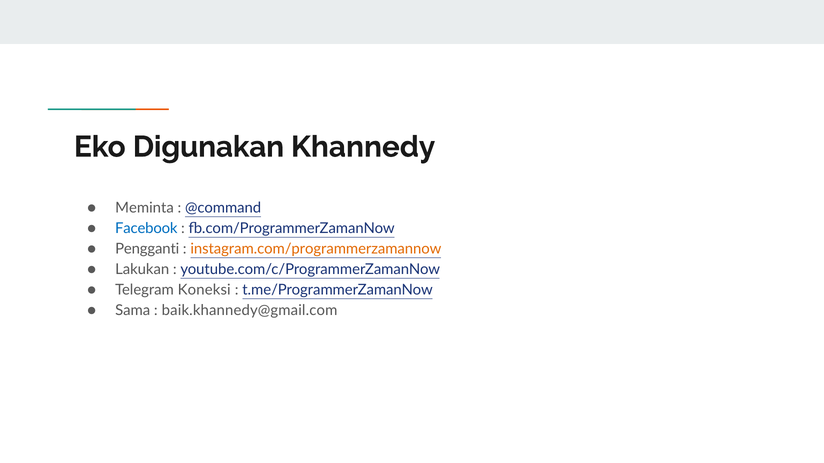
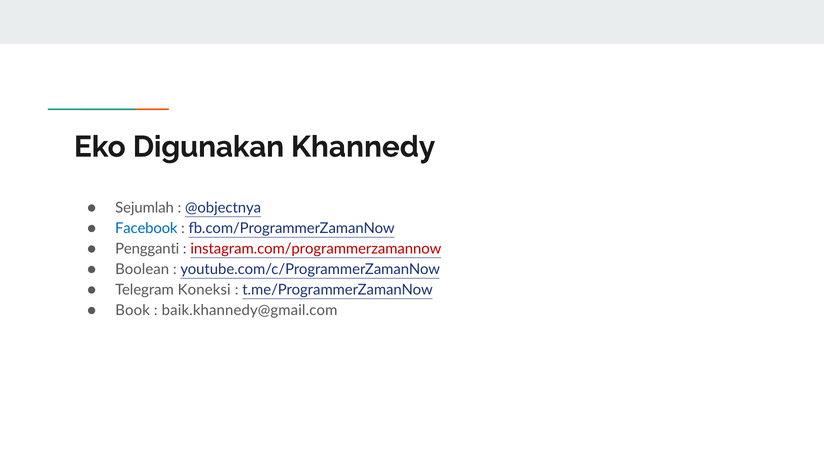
Meminta: Meminta -> Sejumlah
@command: @command -> @objectnya
instagram.com/programmerzamannow colour: orange -> red
Lakukan: Lakukan -> Boolean
Sama: Sama -> Book
